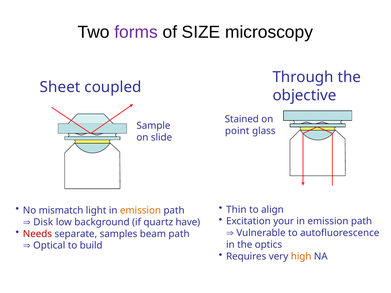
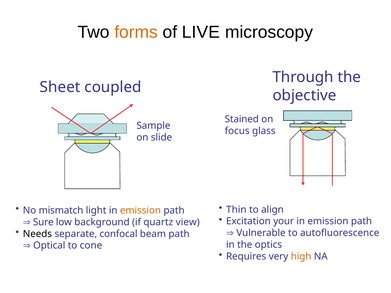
forms colour: purple -> orange
SIZE: SIZE -> LIVE
point: point -> focus
Disk: Disk -> Sure
have: have -> view
Needs colour: red -> black
samples: samples -> confocal
build: build -> cone
